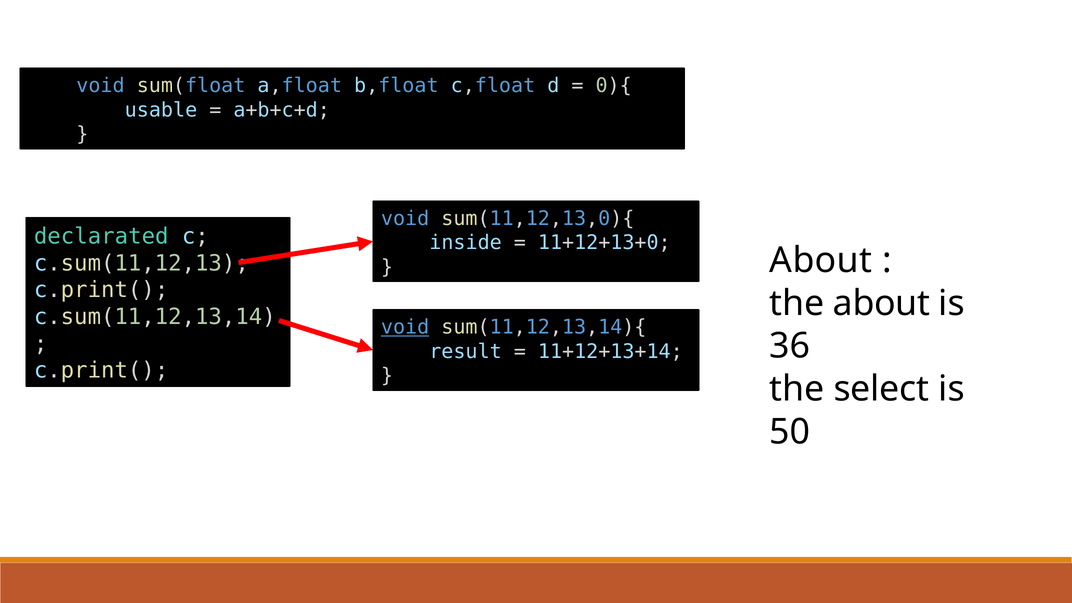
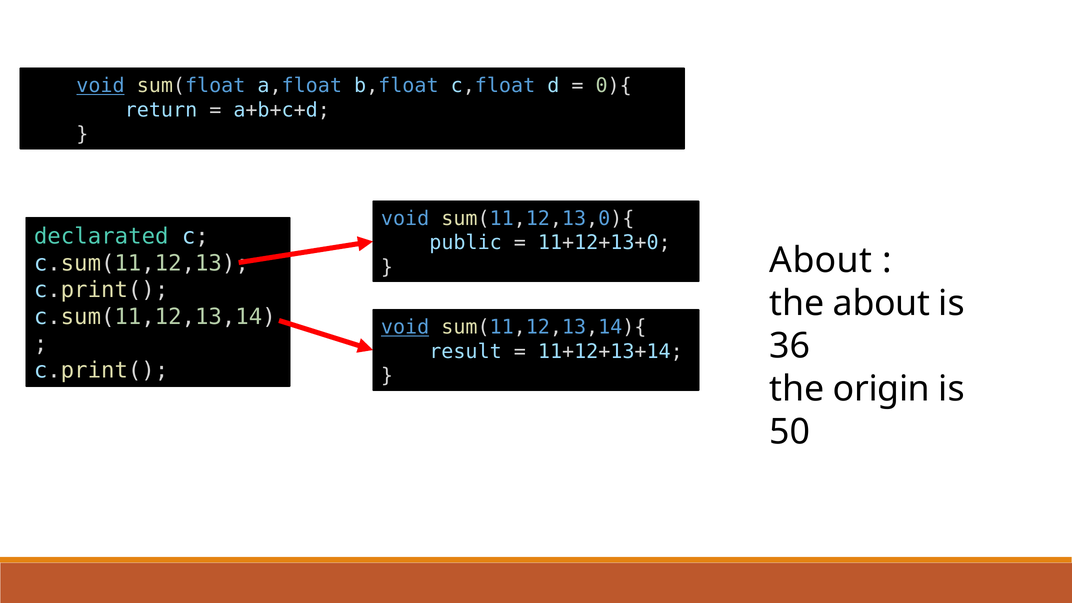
void at (101, 86) underline: none -> present
usable: usable -> return
inside: inside -> public
select: select -> origin
